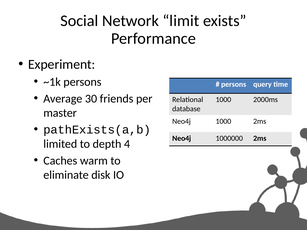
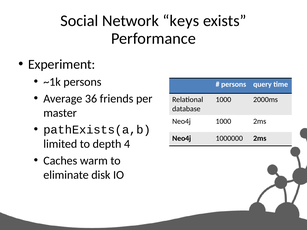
limit: limit -> keys
30: 30 -> 36
